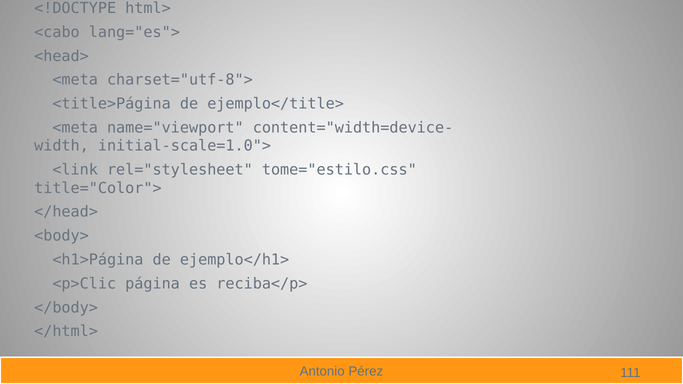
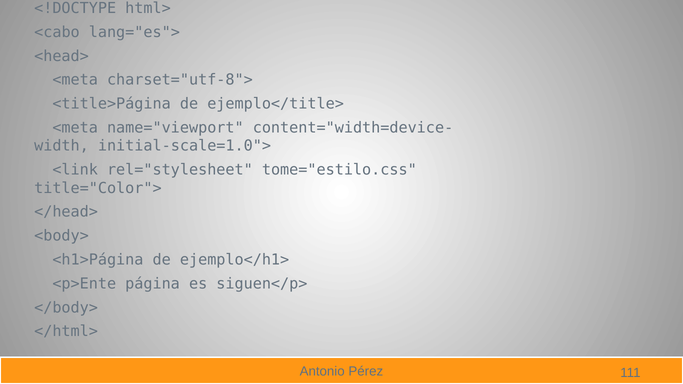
<p>Clic: <p>Clic -> <p>Ente
reciba</p>: reciba</p> -> siguen</p>
